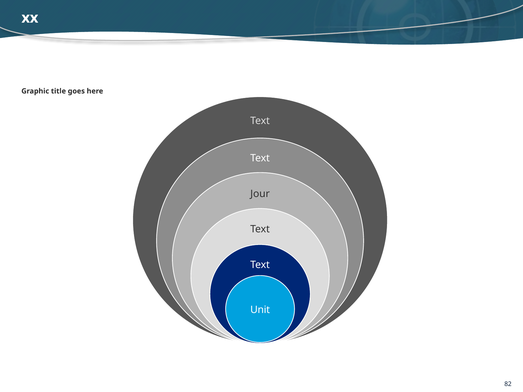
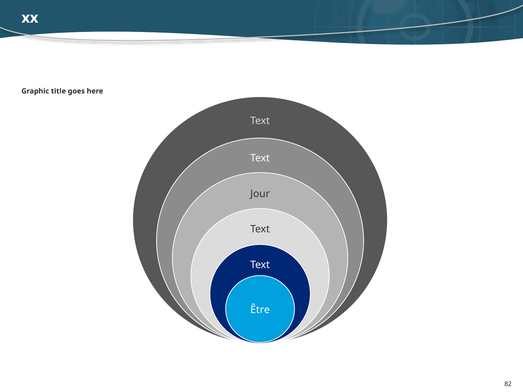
Unit: Unit -> Être
